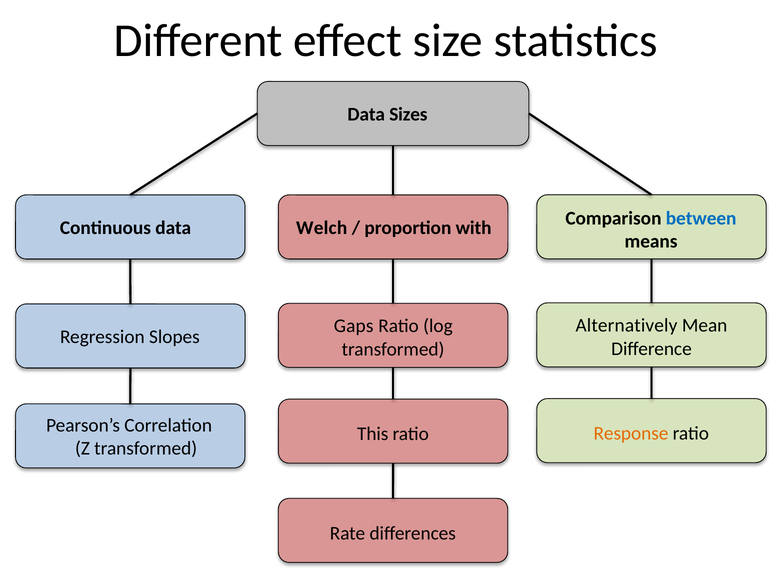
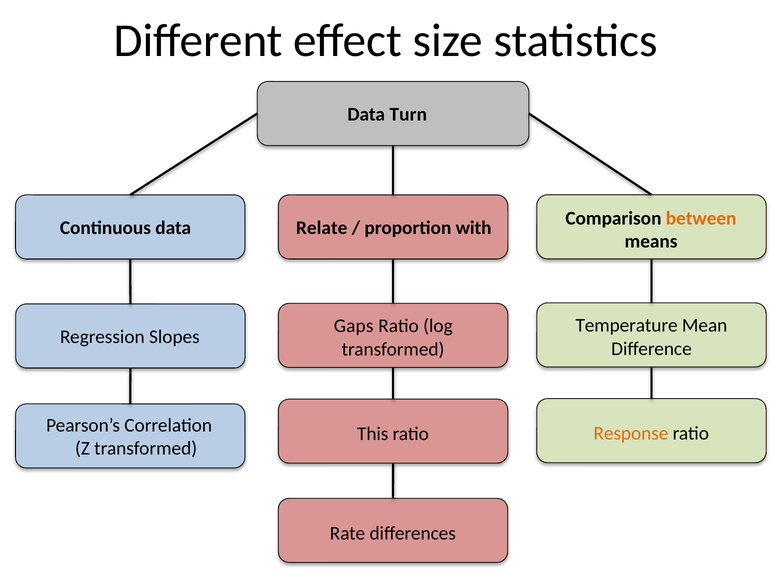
Sizes: Sizes -> Turn
between colour: blue -> orange
Welch: Welch -> Relate
Alternatively: Alternatively -> Temperature
